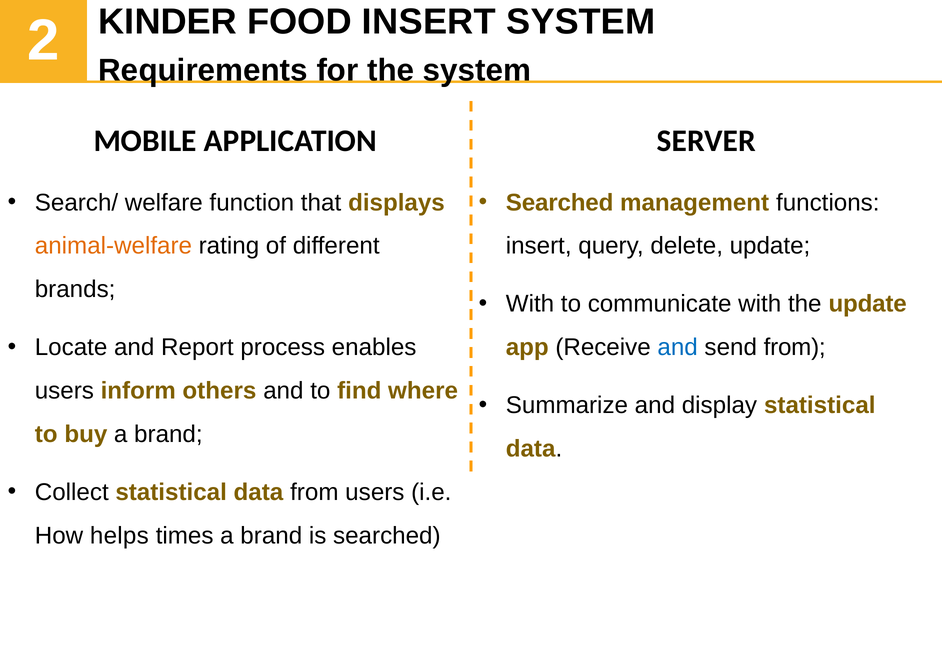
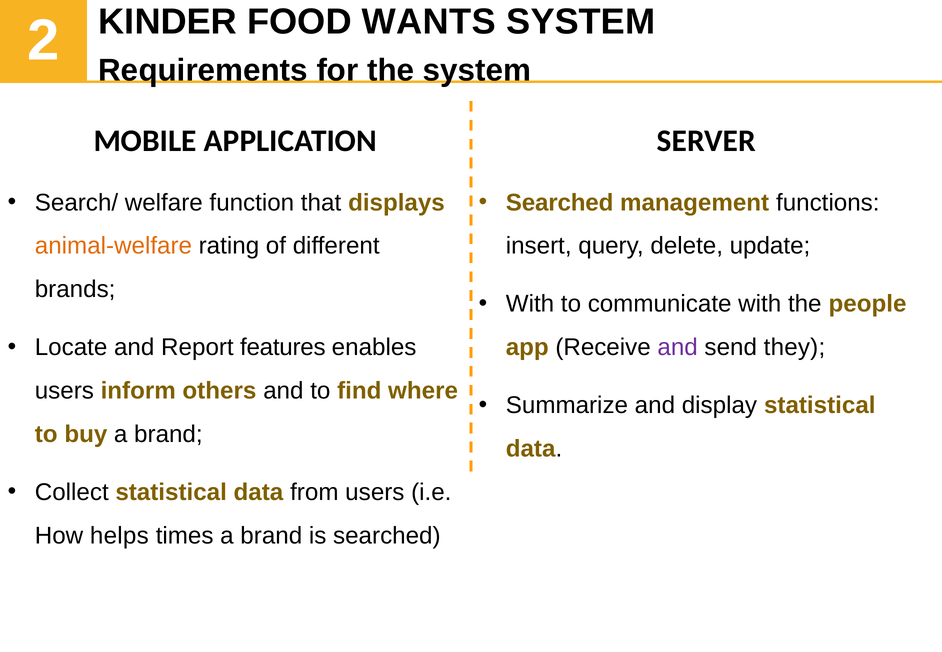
FOOD INSERT: INSERT -> WANTS
the update: update -> people
process: process -> features
and at (678, 348) colour: blue -> purple
send from: from -> they
